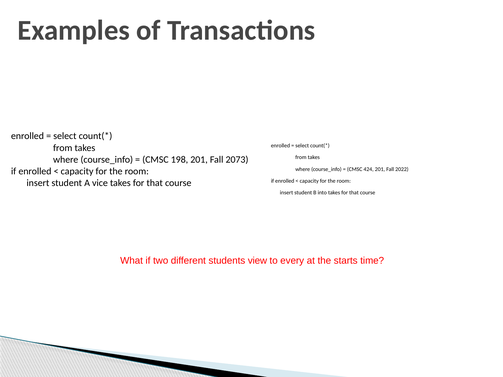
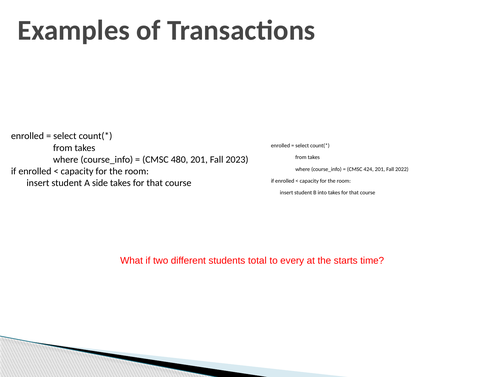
198: 198 -> 480
2073: 2073 -> 2023
vice: vice -> side
view: view -> total
